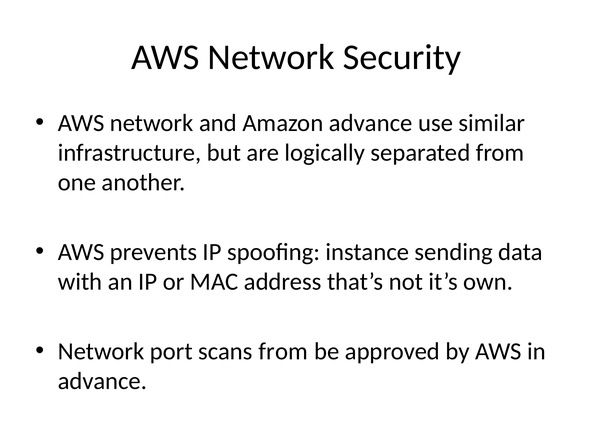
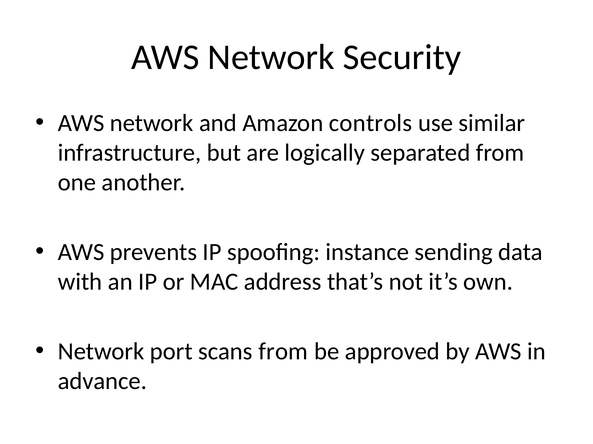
Amazon advance: advance -> controls
